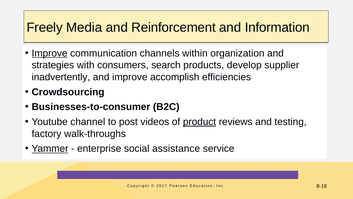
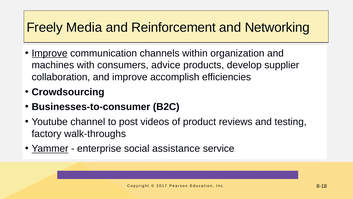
Information: Information -> Networking
strategies: strategies -> machines
search: search -> advice
inadvertently: inadvertently -> collaboration
product underline: present -> none
